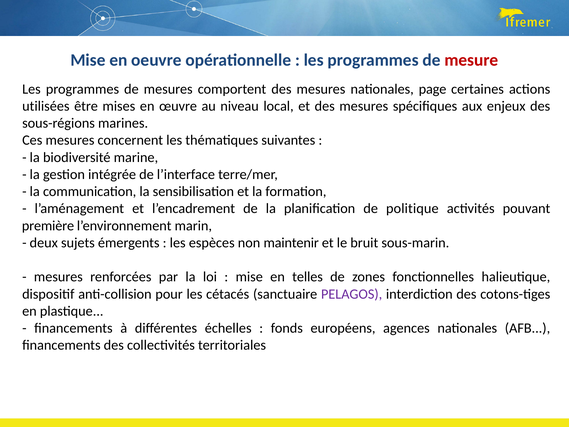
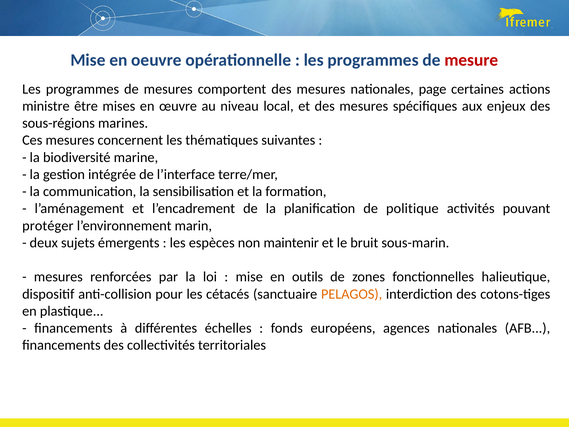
utilisées: utilisées -> ministre
première: première -> protéger
telles: telles -> outils
PELAGOS colour: purple -> orange
